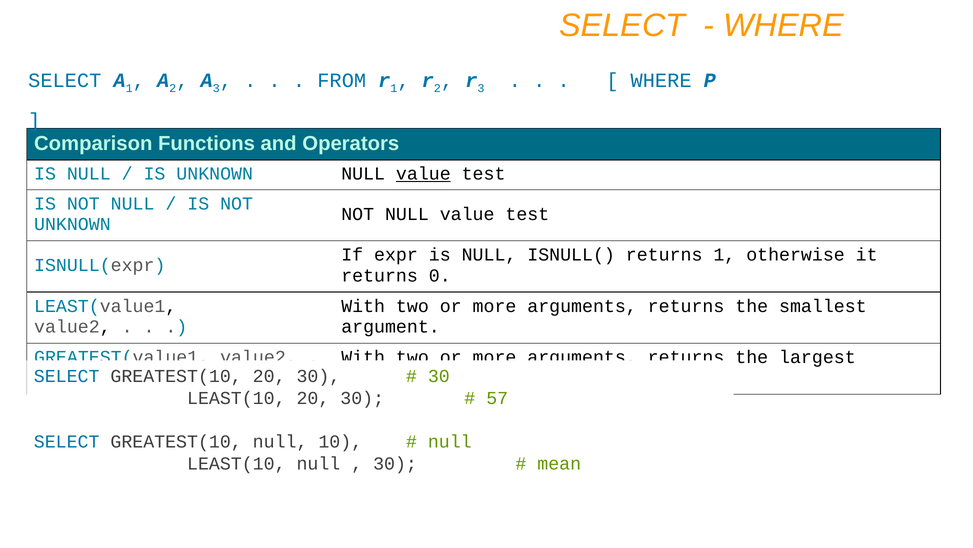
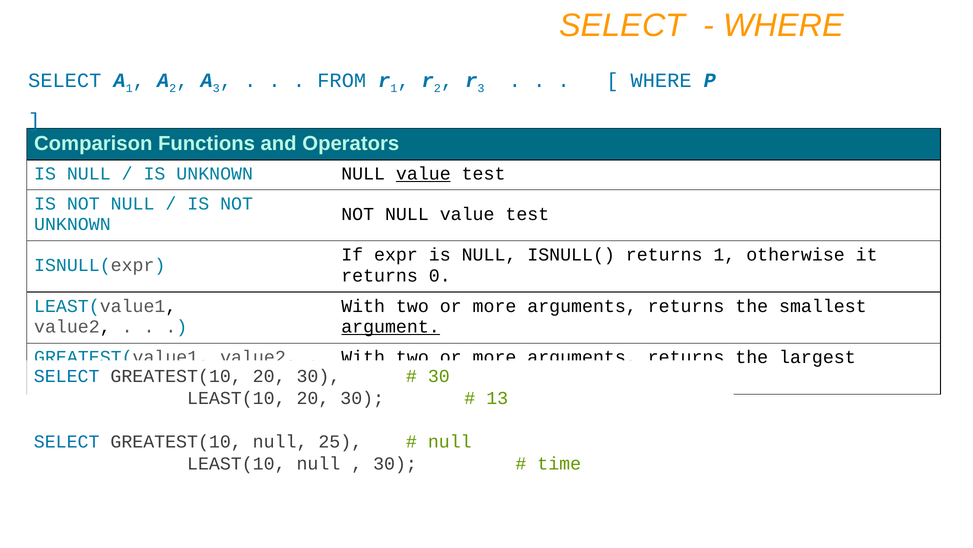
argument at (391, 326) underline: none -> present
57: 57 -> 13
10: 10 -> 25
mean: mean -> time
